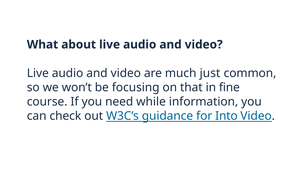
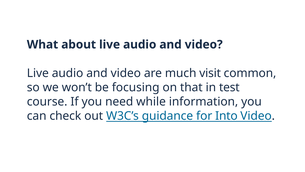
just: just -> visit
fine: fine -> test
